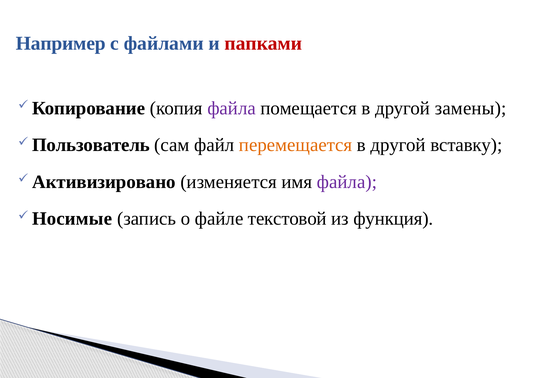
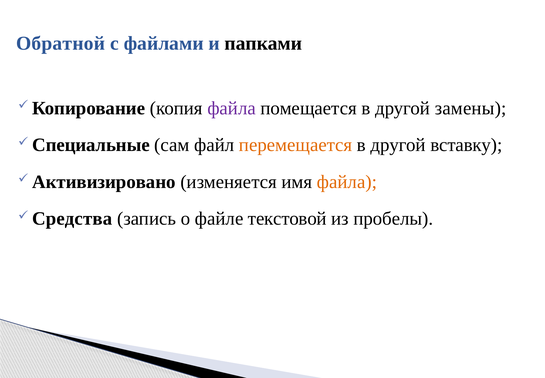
Например: Например -> Обратной
папками colour: red -> black
Пользователь: Пользователь -> Специальные
файла at (347, 182) colour: purple -> orange
Носимые: Носимые -> Средства
функция: функция -> пробелы
